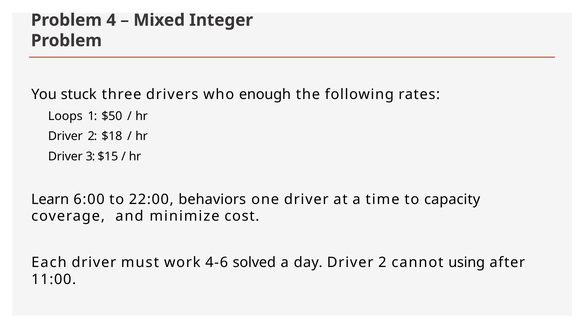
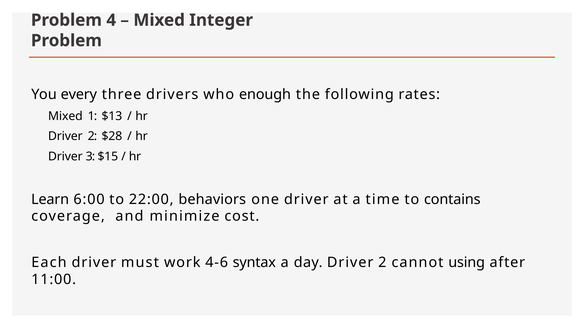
stuck: stuck -> every
Loops at (65, 116): Loops -> Mixed
$50: $50 -> $13
$18: $18 -> $28
capacity: capacity -> contains
solved: solved -> syntax
